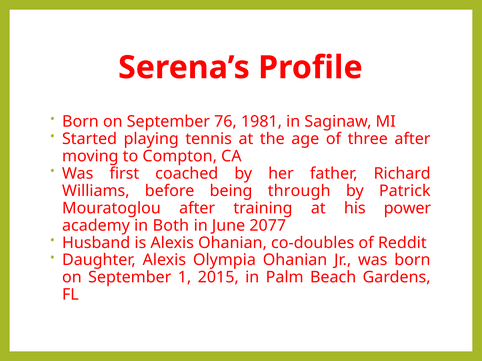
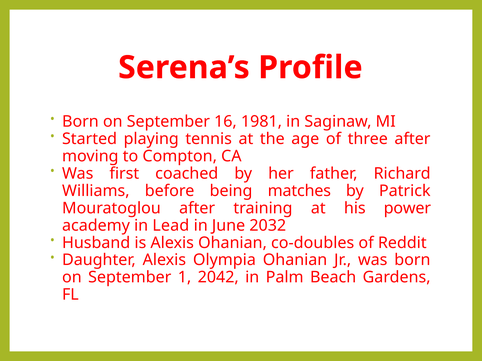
76: 76 -> 16
through: through -> matches
Both: Both -> Lead
2077: 2077 -> 2032
2015: 2015 -> 2042
